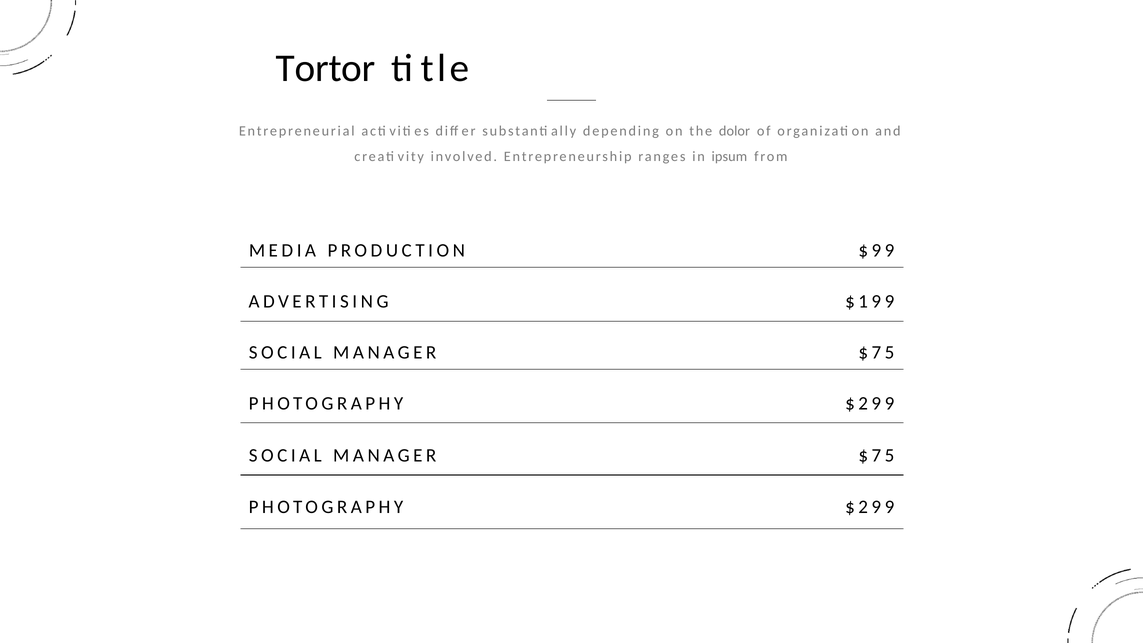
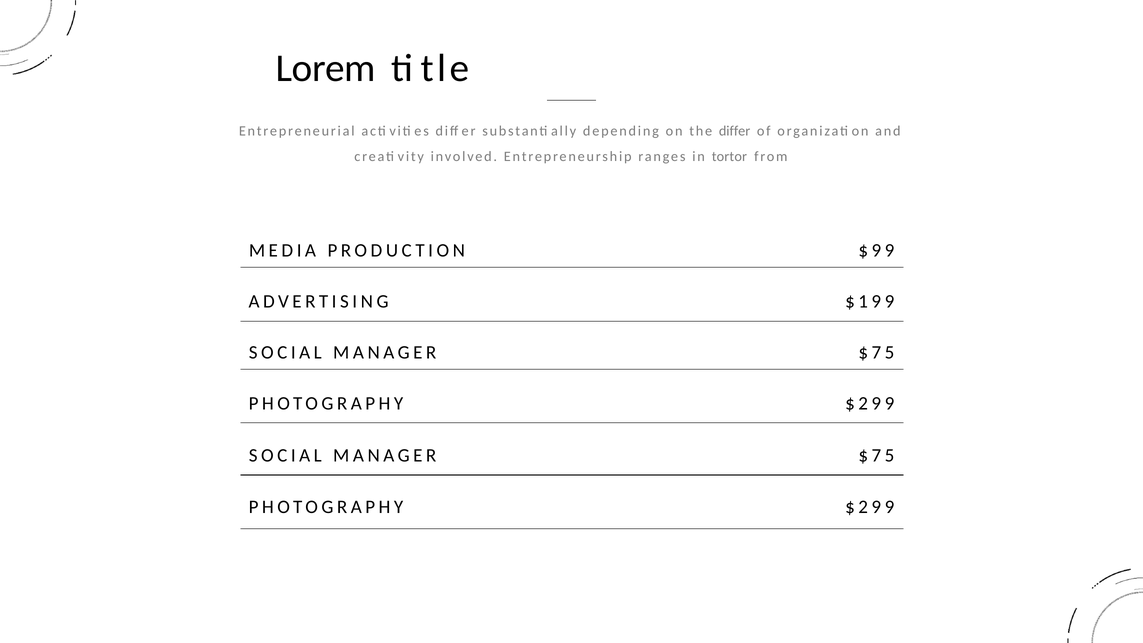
Tortor: Tortor -> Lorem
the dolor: dolor -> differ
ipsum: ipsum -> tortor
